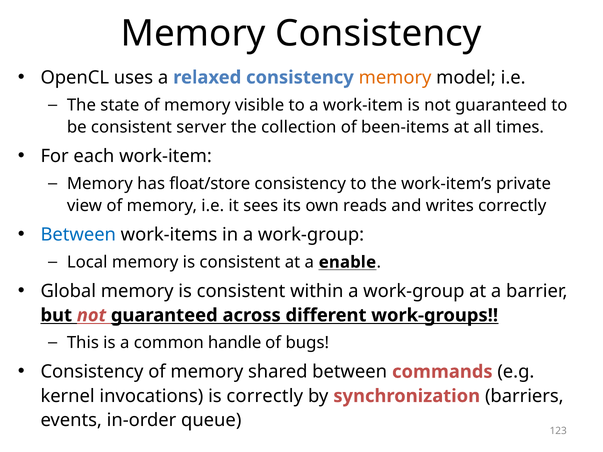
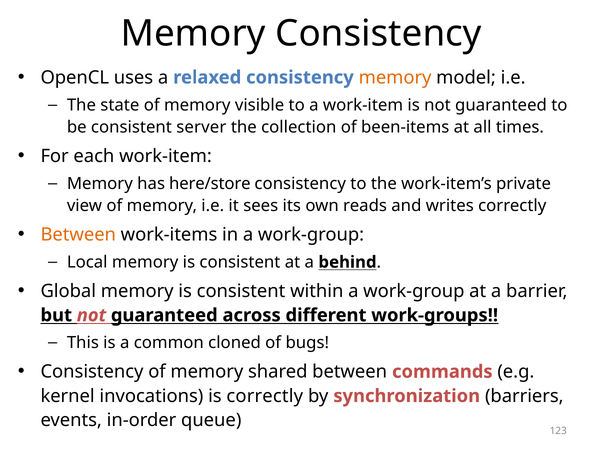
float/store: float/store -> here/store
Between at (78, 235) colour: blue -> orange
enable: enable -> behind
handle: handle -> cloned
